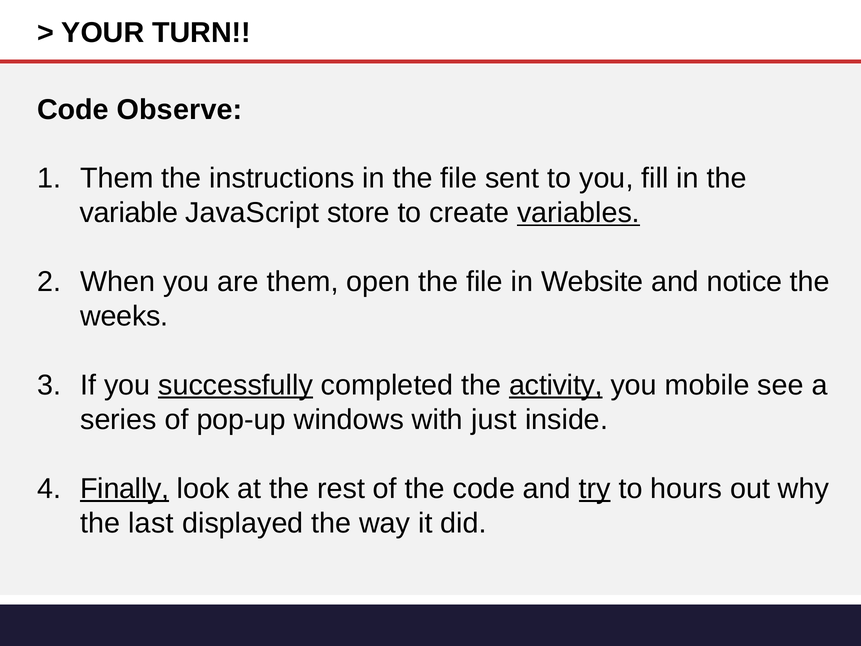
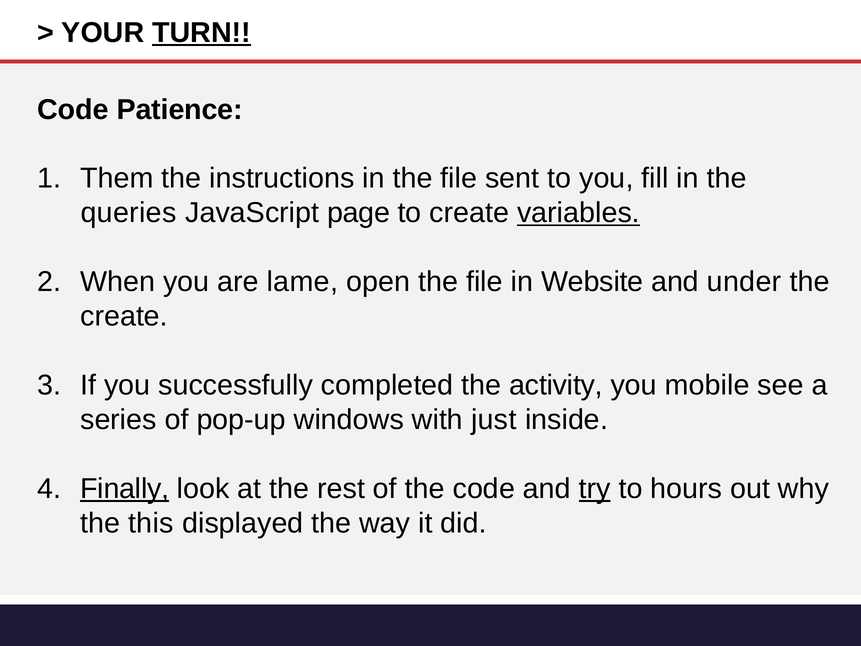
TURN underline: none -> present
Observe: Observe -> Patience
variable: variable -> queries
store: store -> page
are them: them -> lame
notice: notice -> under
weeks at (124, 316): weeks -> create
successfully underline: present -> none
activity underline: present -> none
last: last -> this
